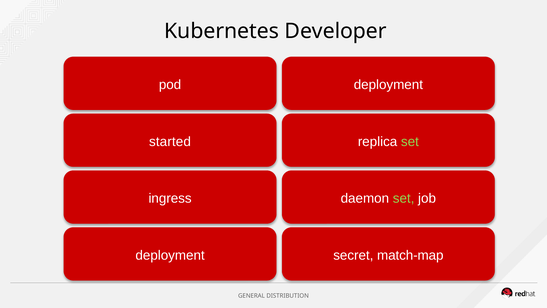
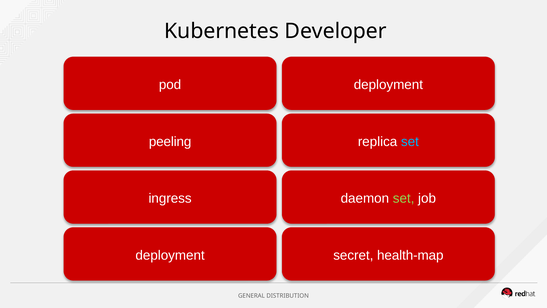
started: started -> peeling
set at (410, 142) colour: light green -> light blue
match-map: match-map -> health-map
